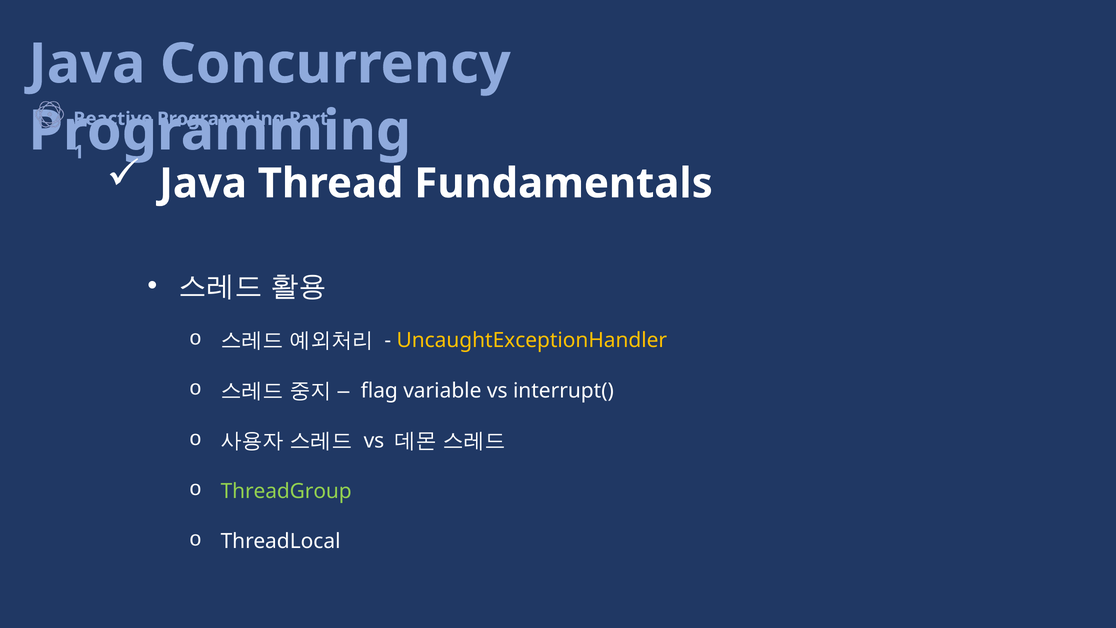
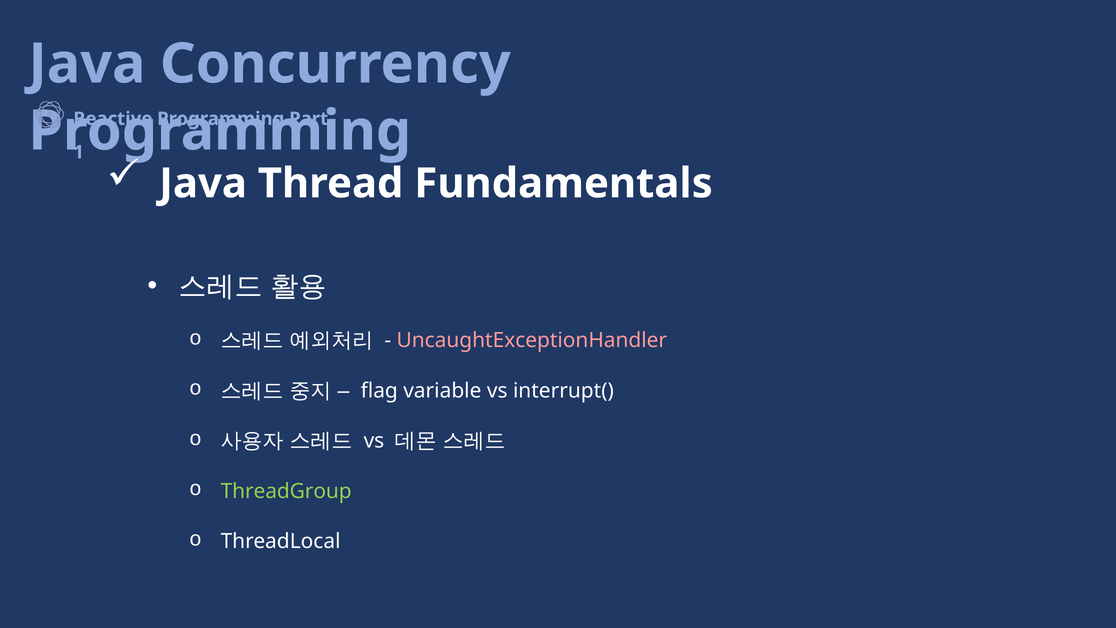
UncaughtExceptionHandler colour: yellow -> pink
